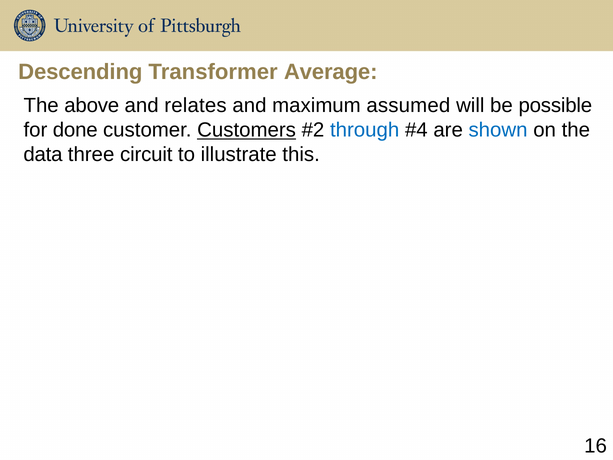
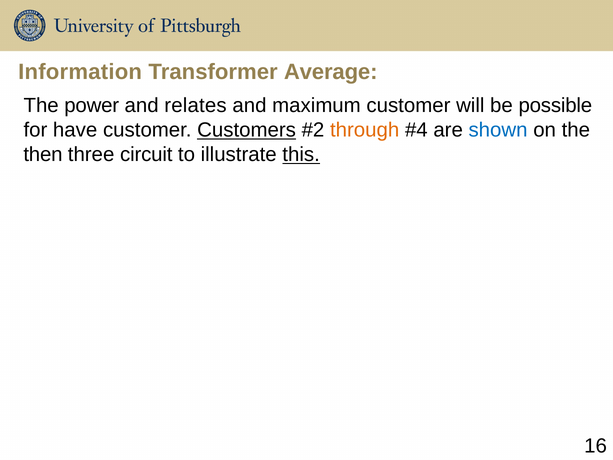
Descending: Descending -> Information
above: above -> power
maximum assumed: assumed -> customer
done: done -> have
through colour: blue -> orange
data: data -> then
this underline: none -> present
